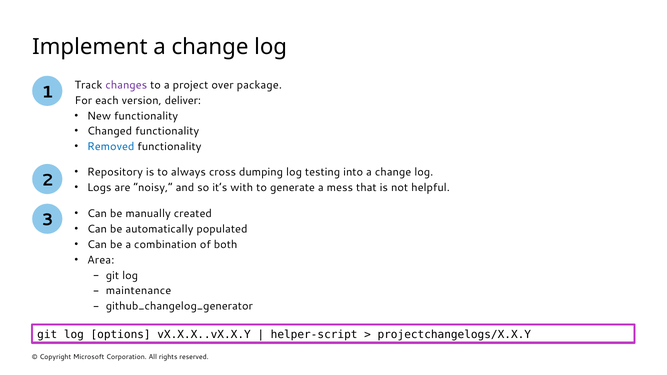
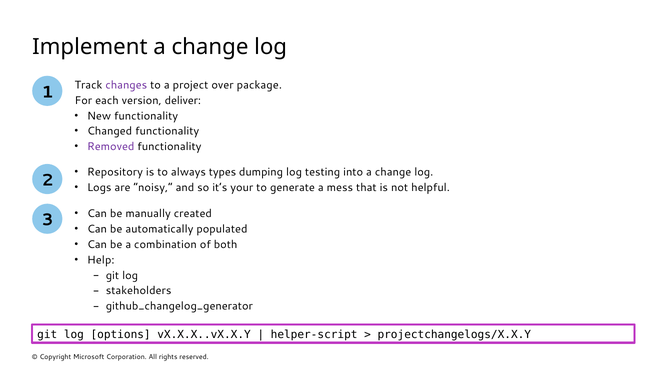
Removed colour: blue -> purple
cross: cross -> types
with: with -> your
Area: Area -> Help
maintenance: maintenance -> stakeholders
